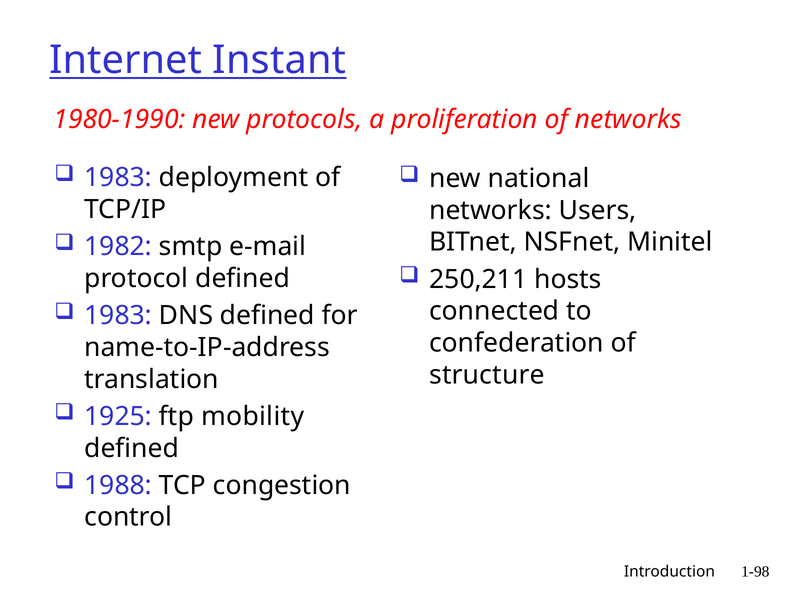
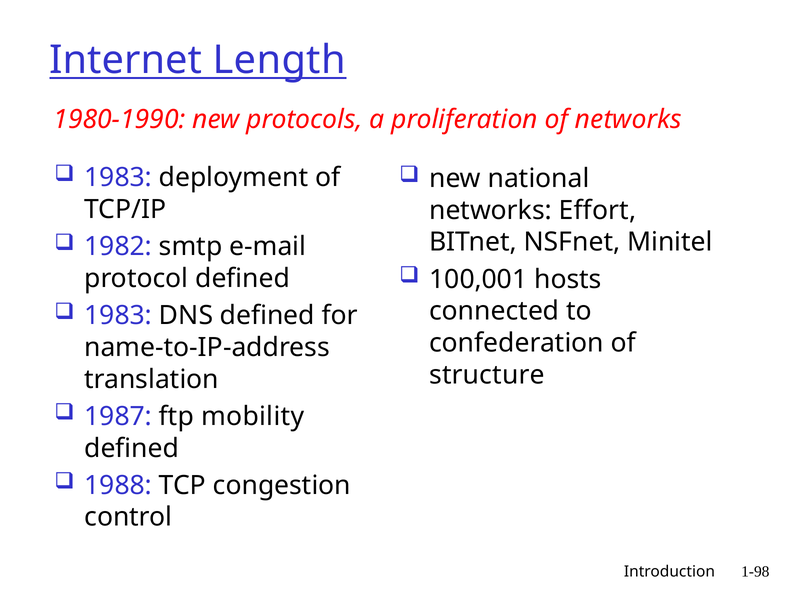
Instant: Instant -> Length
Users: Users -> Effort
250,211: 250,211 -> 100,001
1925: 1925 -> 1987
